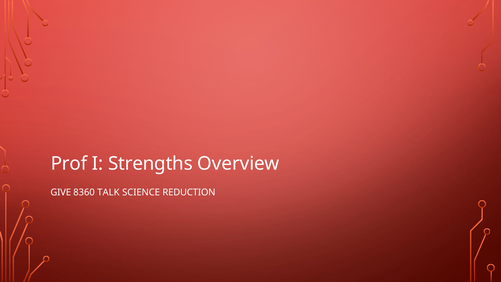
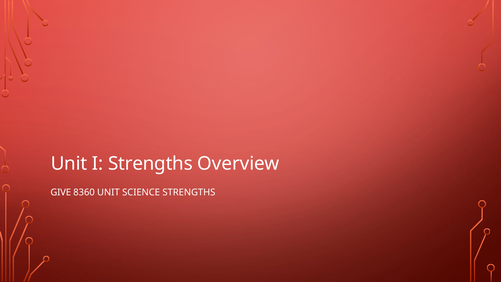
Prof at (69, 163): Prof -> Unit
8360 TALK: TALK -> UNIT
SCIENCE REDUCTION: REDUCTION -> STRENGTHS
